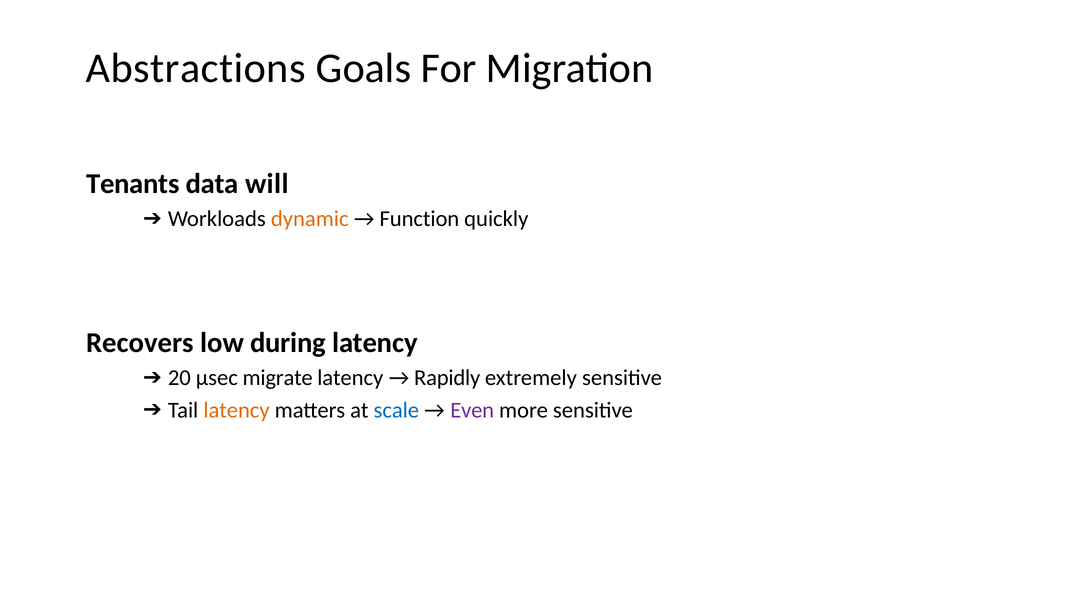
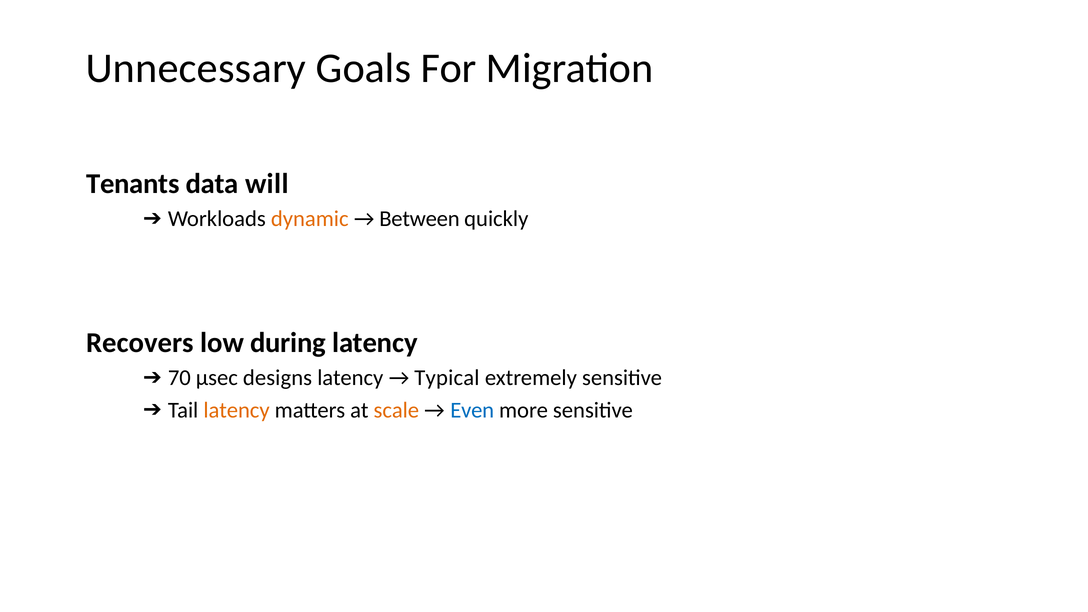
Abstractions: Abstractions -> Unnecessary
Function: Function -> Between
20: 20 -> 70
migrate: migrate -> designs
Rapidly: Rapidly -> Typical
scale colour: blue -> orange
Even colour: purple -> blue
